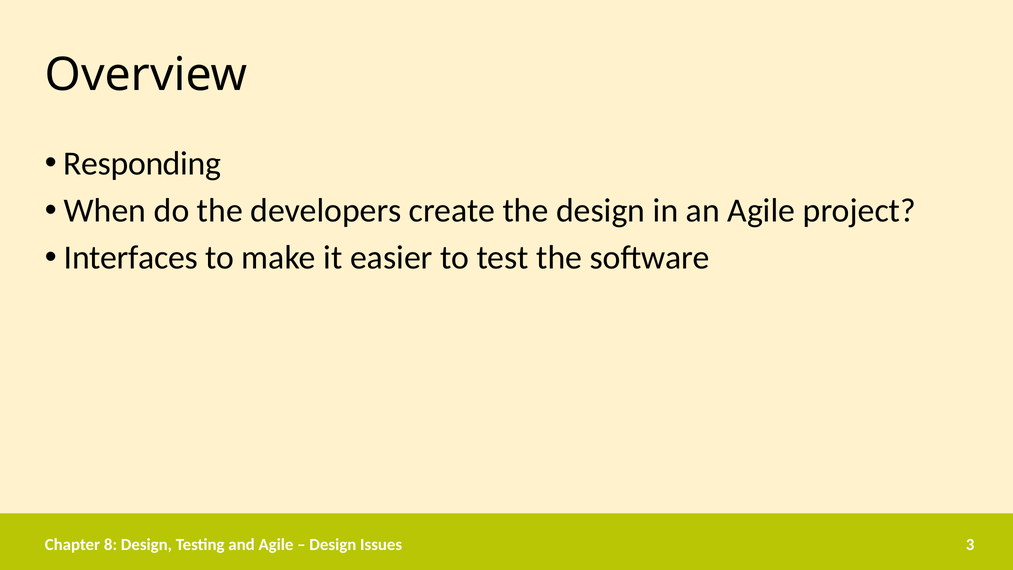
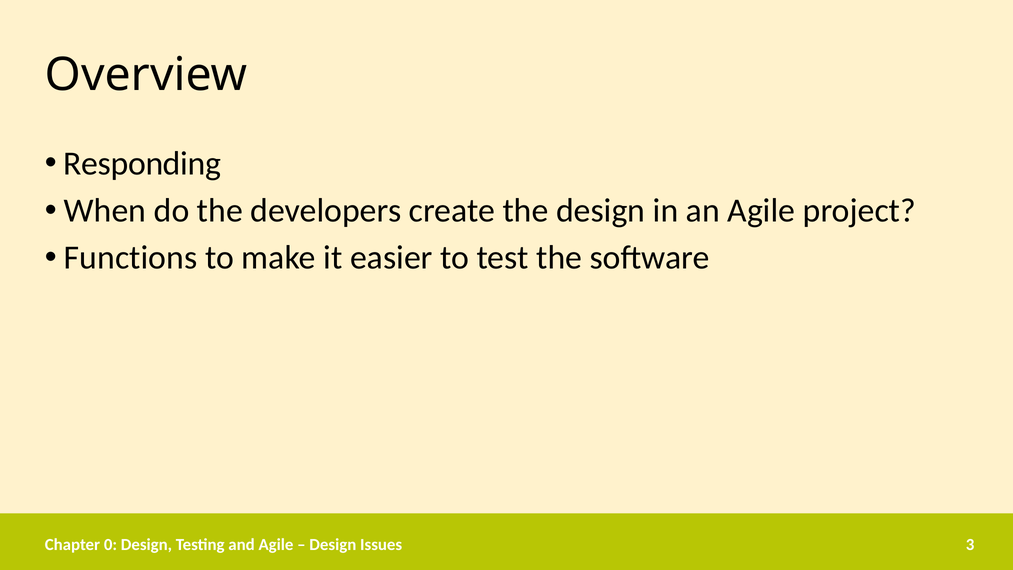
Interfaces: Interfaces -> Functions
8: 8 -> 0
